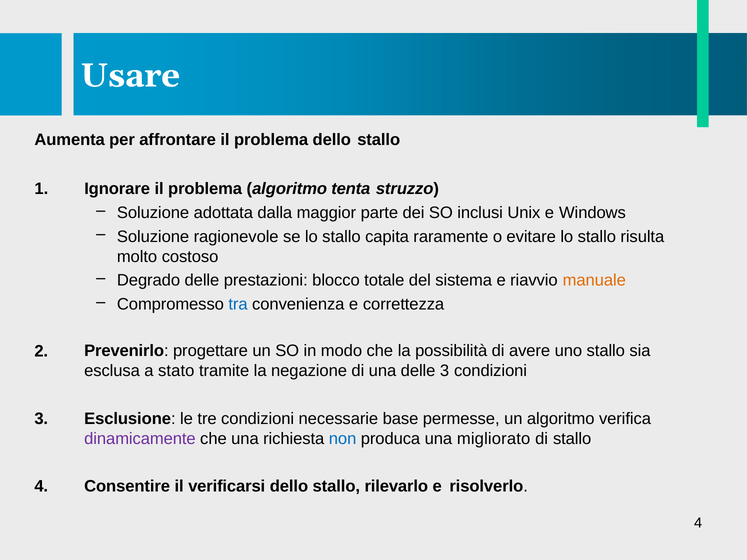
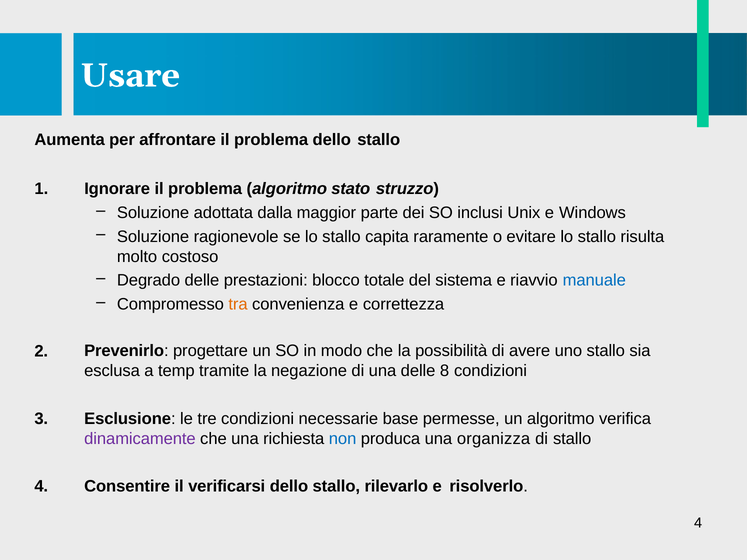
tenta: tenta -> stato
manuale colour: orange -> blue
tra colour: blue -> orange
stato: stato -> temp
delle 3: 3 -> 8
migliorato: migliorato -> organizza
